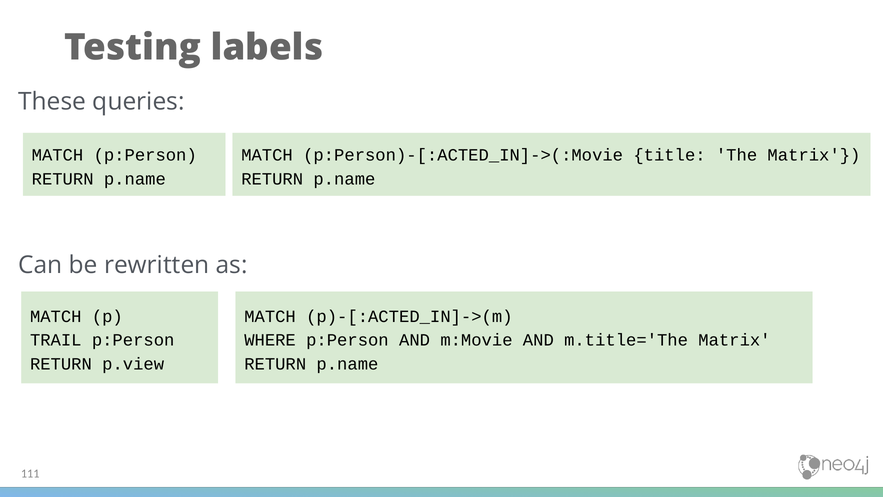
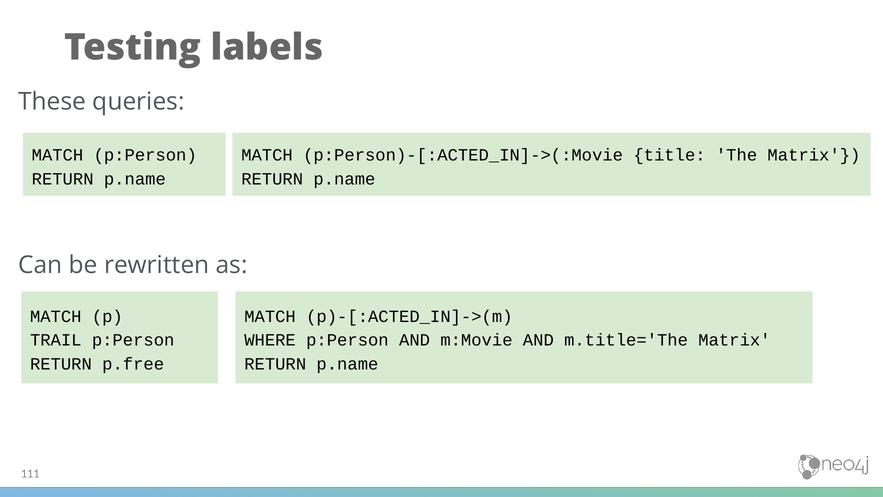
p.view: p.view -> p.free
